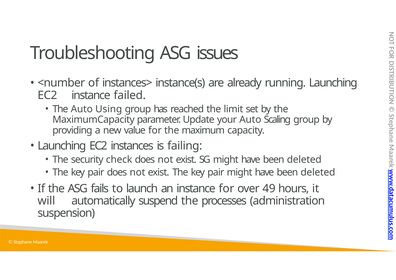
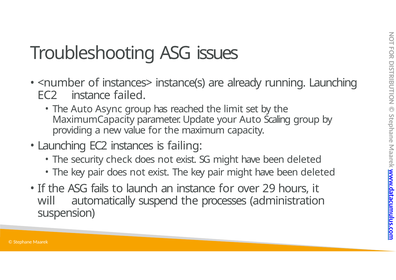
Using: Using -> Async
49: 49 -> 29
